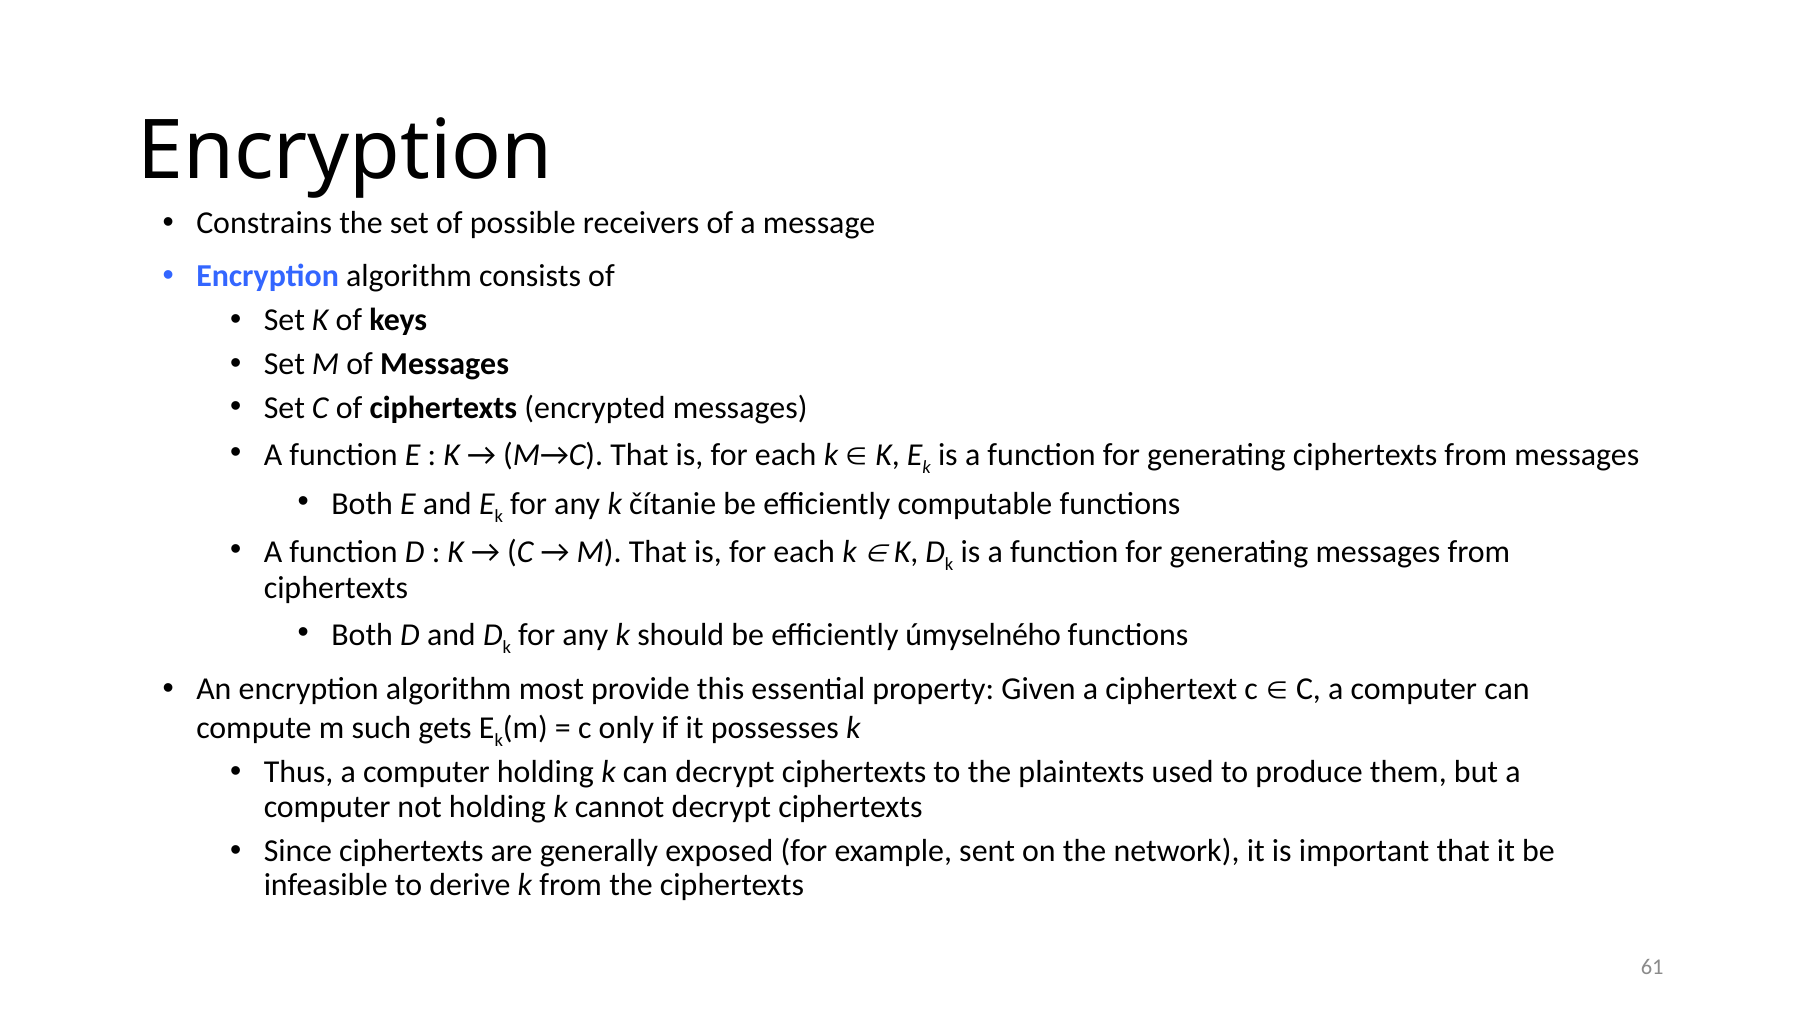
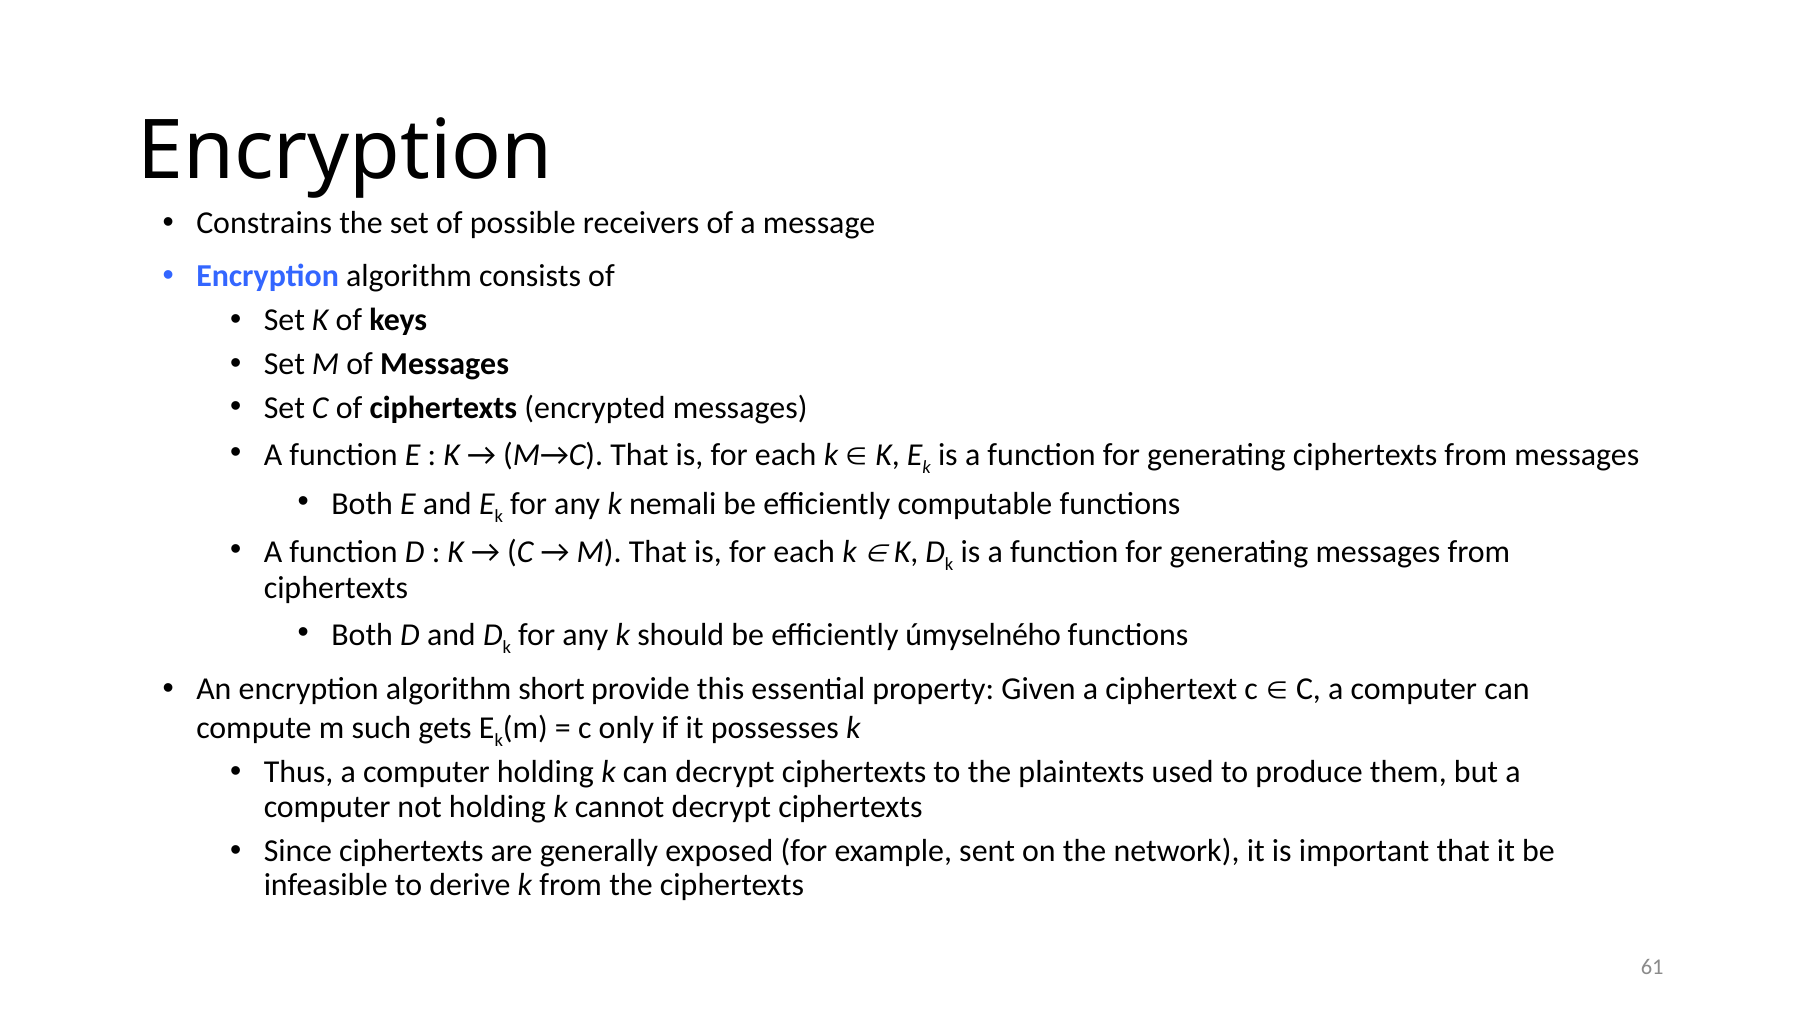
čítanie: čítanie -> nemali
most: most -> short
